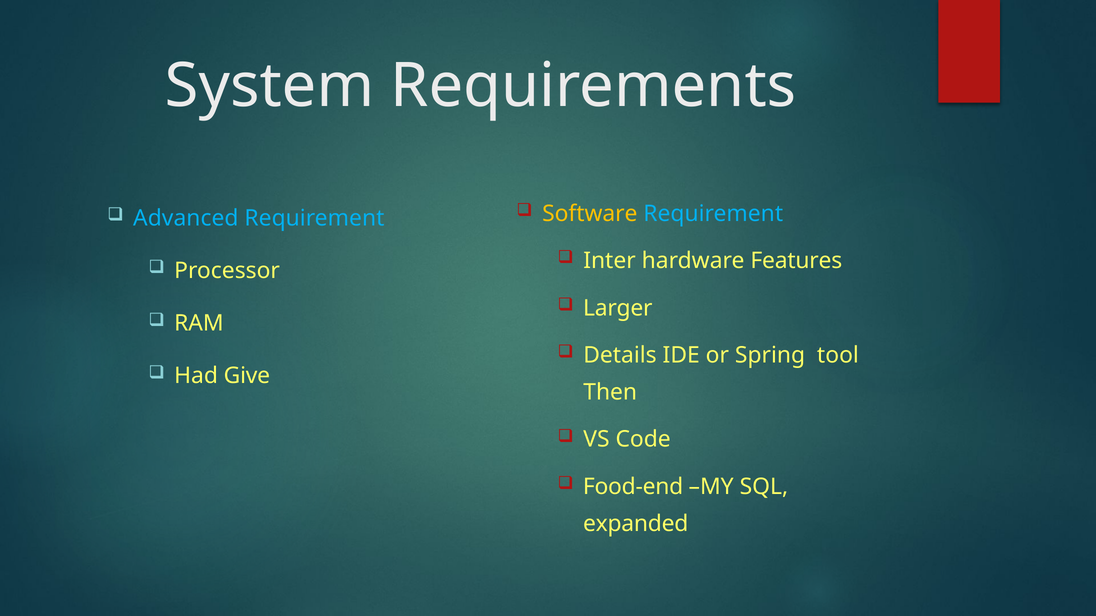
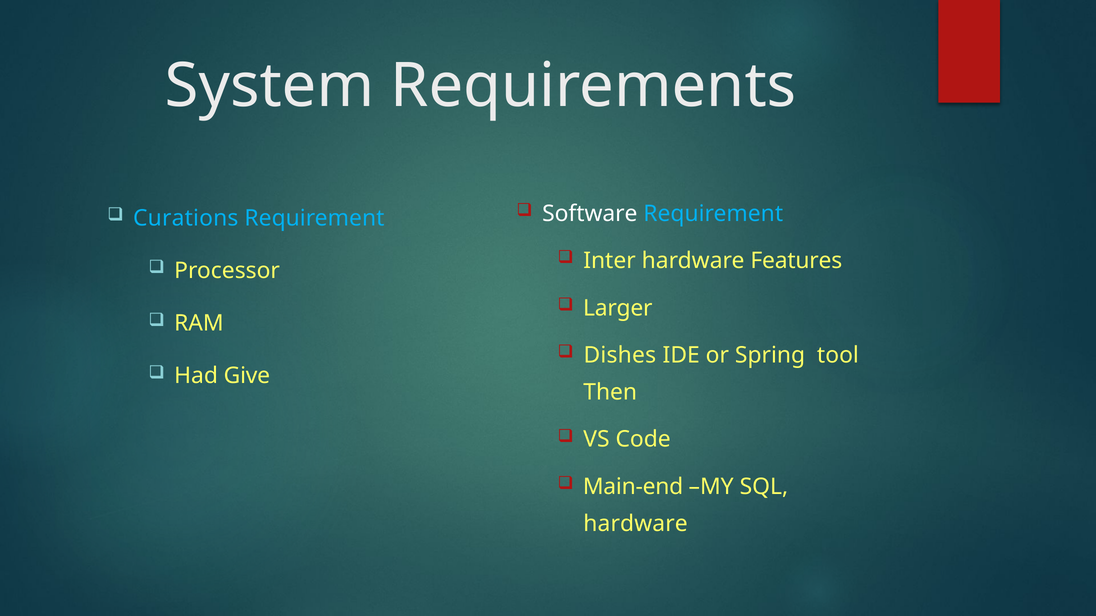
Software colour: yellow -> white
Advanced: Advanced -> Curations
Details: Details -> Dishes
Food-end: Food-end -> Main-end
expanded at (636, 524): expanded -> hardware
